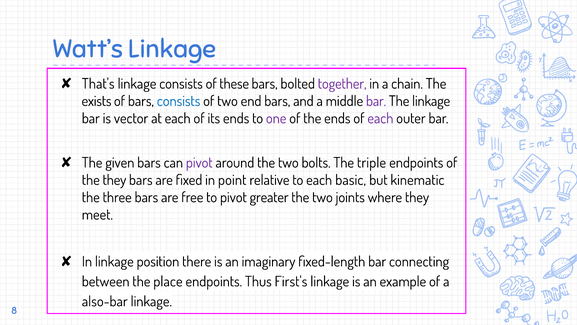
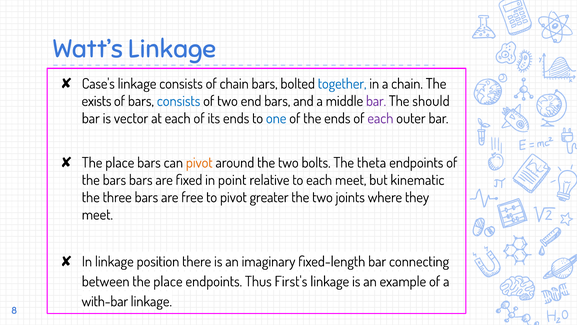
That's: That's -> Case's
of these: these -> chain
together colour: purple -> blue
The linkage: linkage -> should
one colour: purple -> blue
given at (120, 163): given -> place
pivot at (199, 163) colour: purple -> orange
triple: triple -> theta
the they: they -> bars
each basic: basic -> meet
also-bar: also-bar -> with-bar
